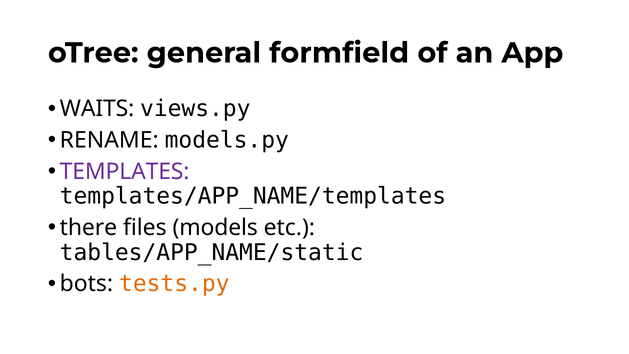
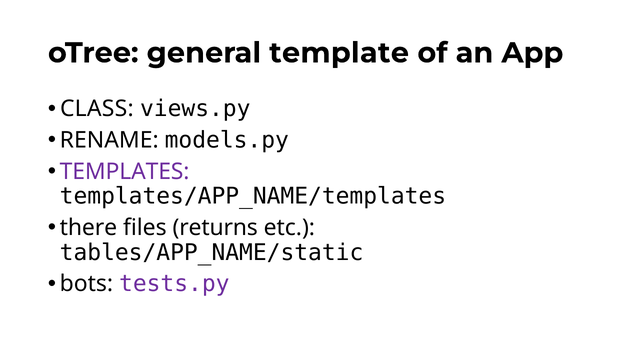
formfield: formfield -> template
WAITS: WAITS -> CLASS
models: models -> returns
tests.py colour: orange -> purple
